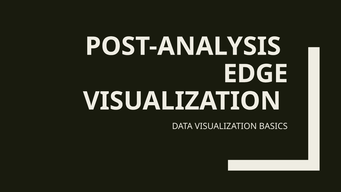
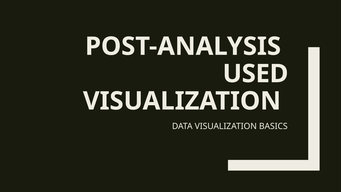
EDGE: EDGE -> USED
